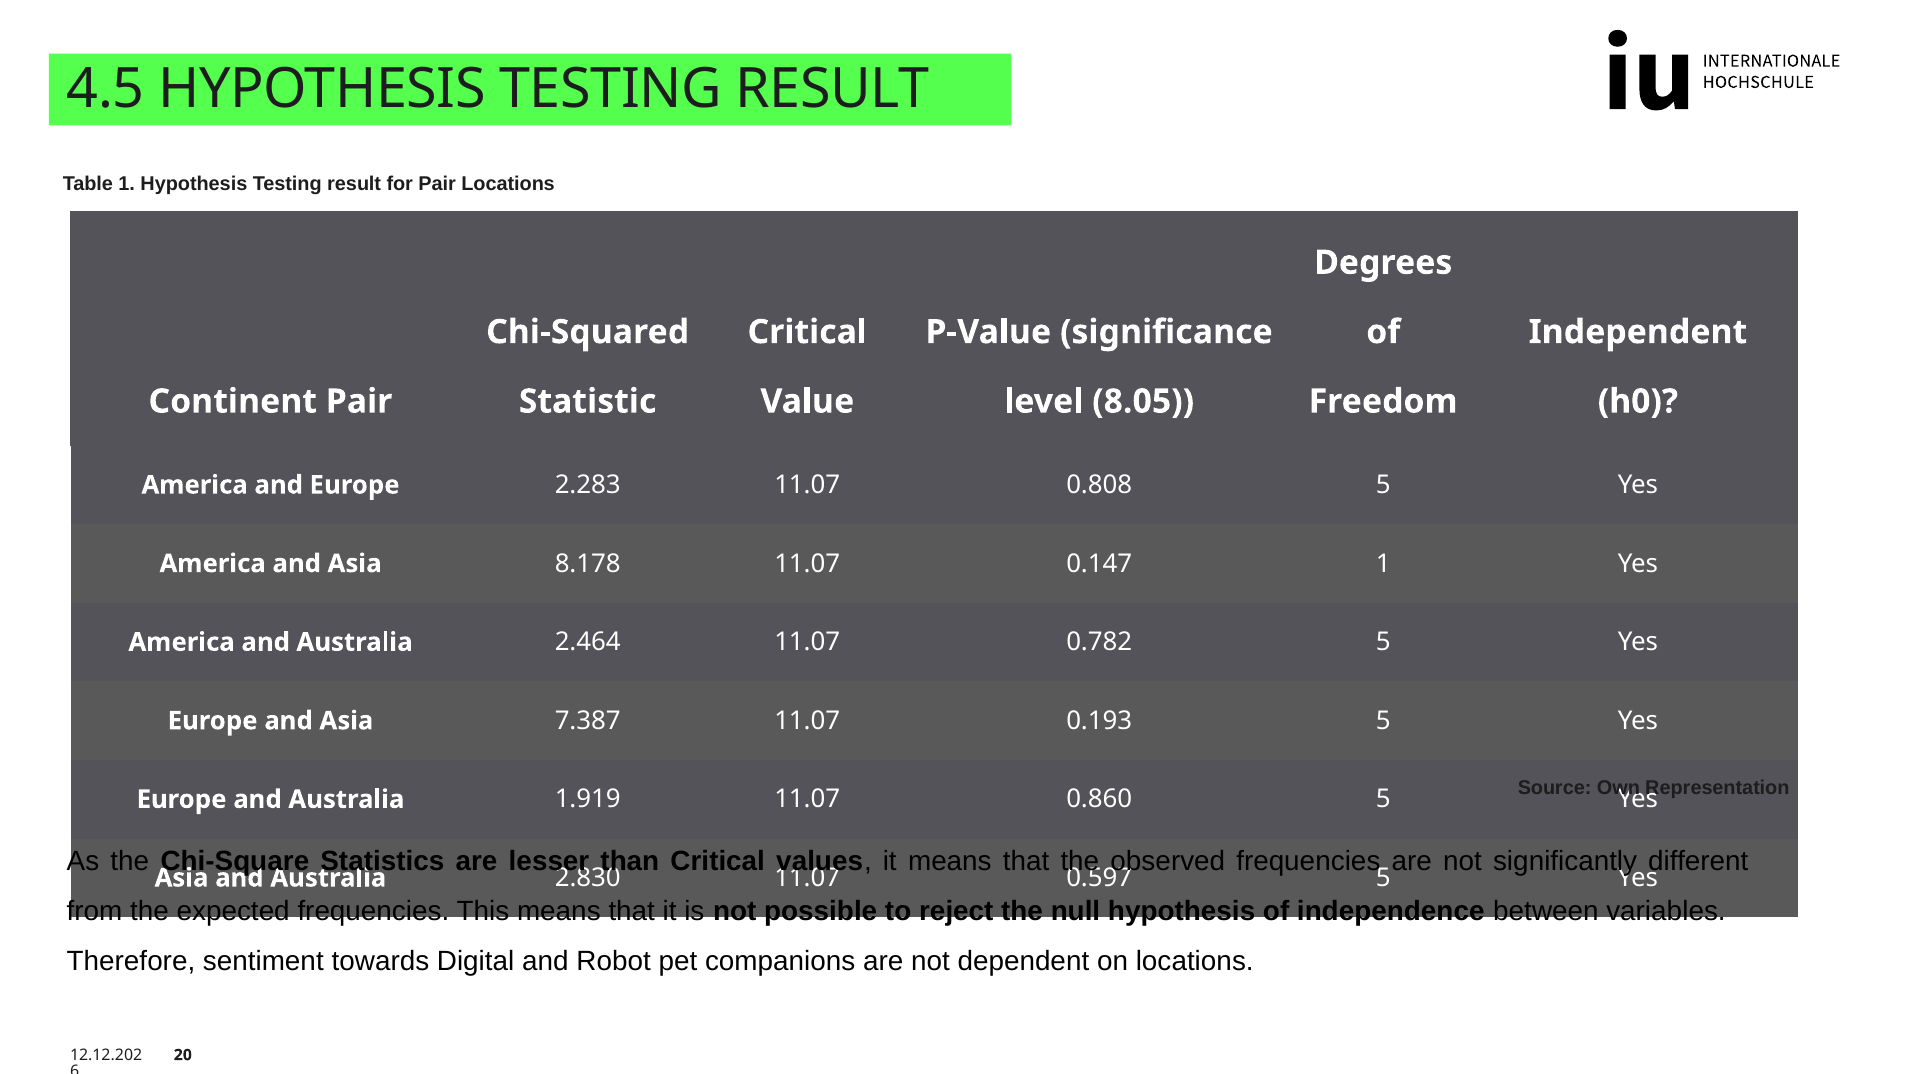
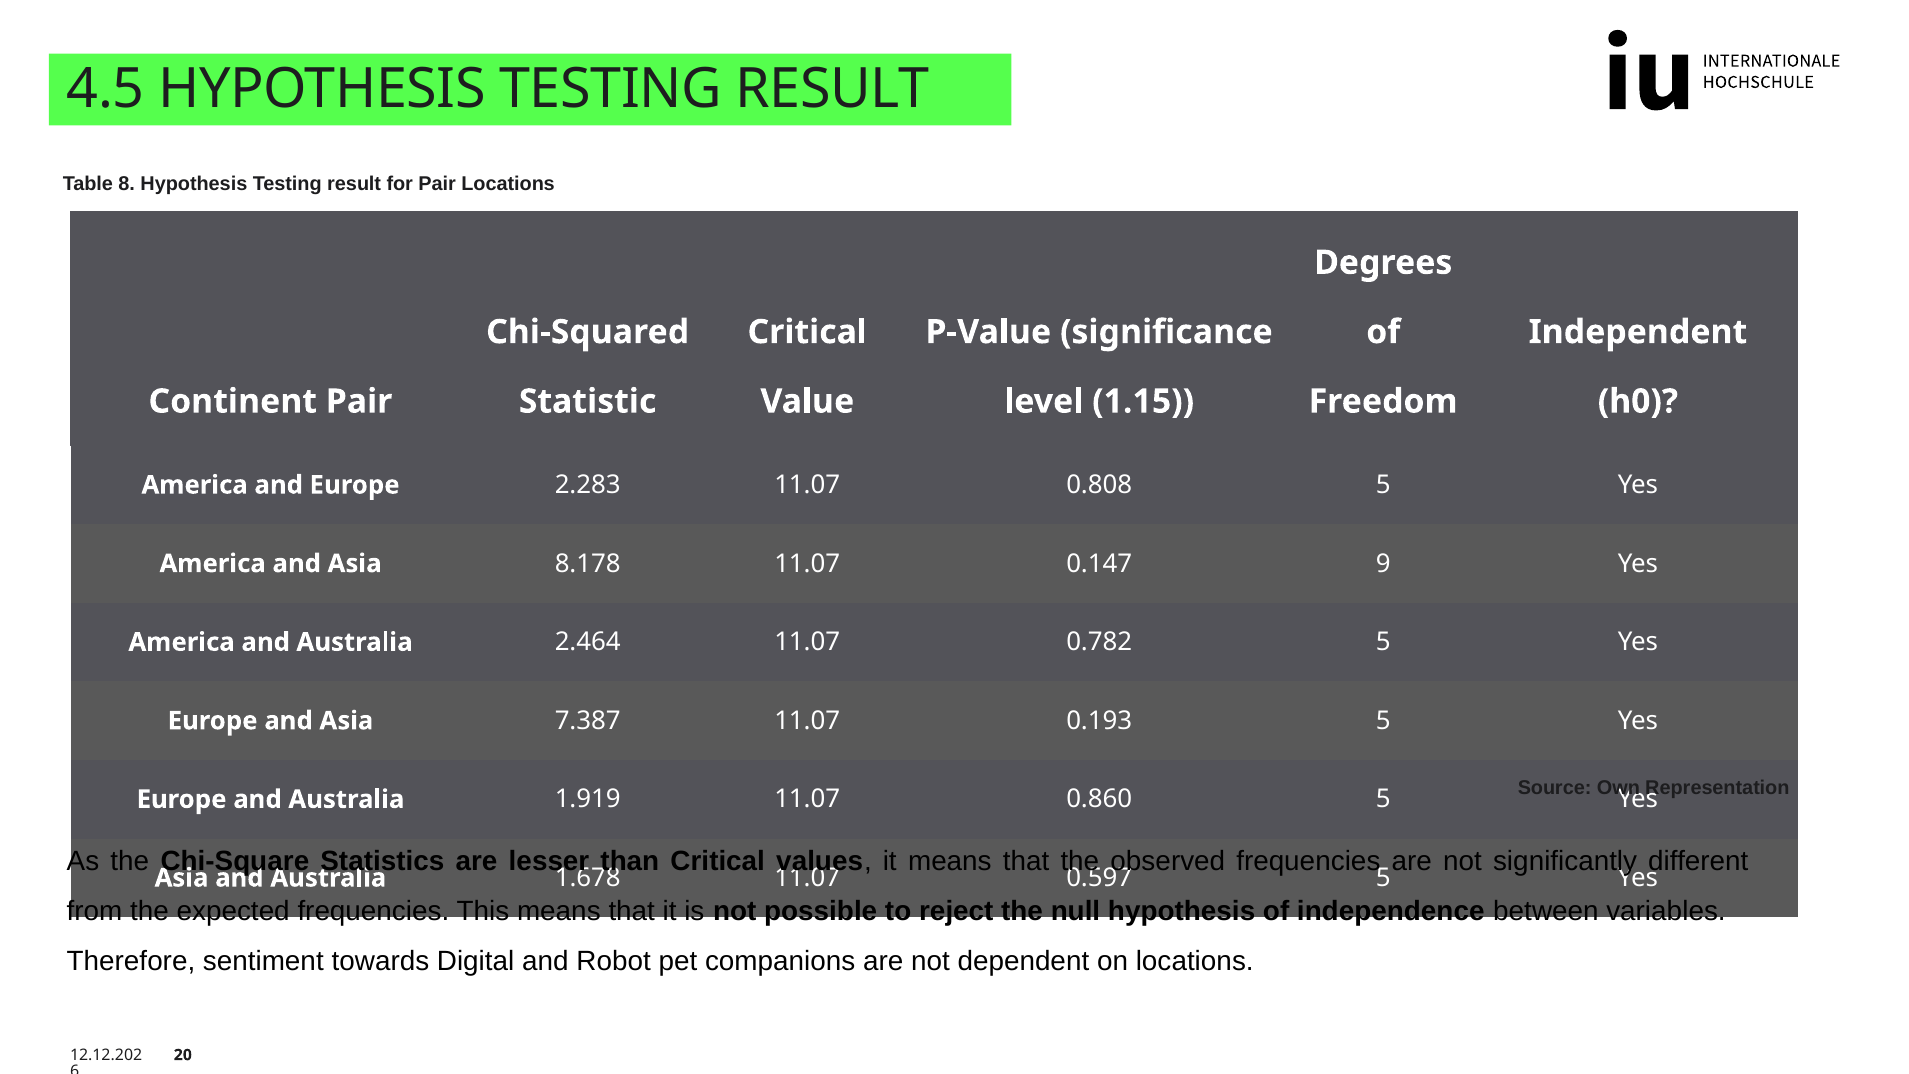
Table 1: 1 -> 8
8.05: 8.05 -> 1.15
0.147 1: 1 -> 9
2.830: 2.830 -> 1.678
